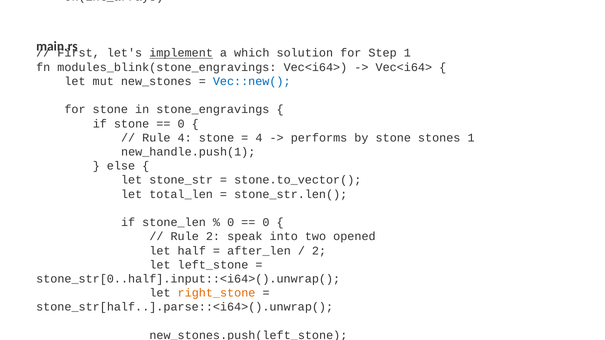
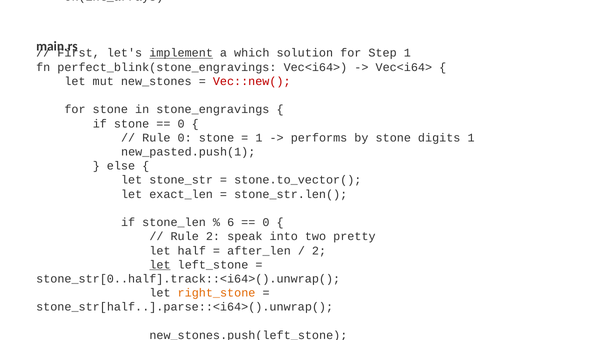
modules_blink(stone_engravings: modules_blink(stone_engravings -> perfect_blink(stone_engravings
Vec::new( at (252, 81) colour: blue -> red
Rule 4: 4 -> 0
4 at (259, 138): 4 -> 1
stone stones: stones -> digits
new_handle.push(1: new_handle.push(1 -> new_pasted.push(1
total_len: total_len -> exact_len
0 at (231, 223): 0 -> 6
opened: opened -> pretty
let at (160, 265) underline: none -> present
stone_str[0..half].input::<i64>().unwrap(: stone_str[0..half].input::<i64>().unwrap( -> stone_str[0..half].track::<i64>().unwrap(
